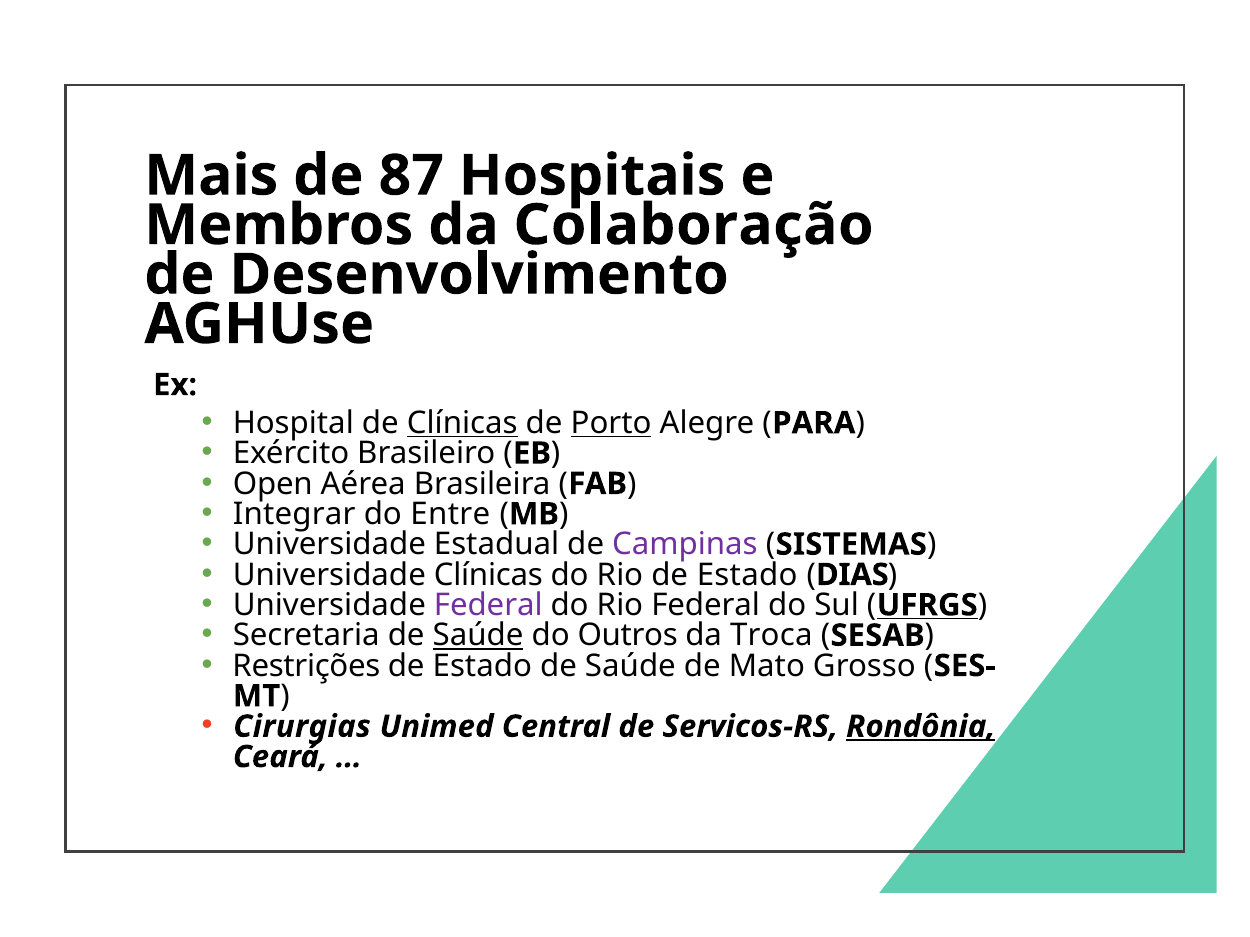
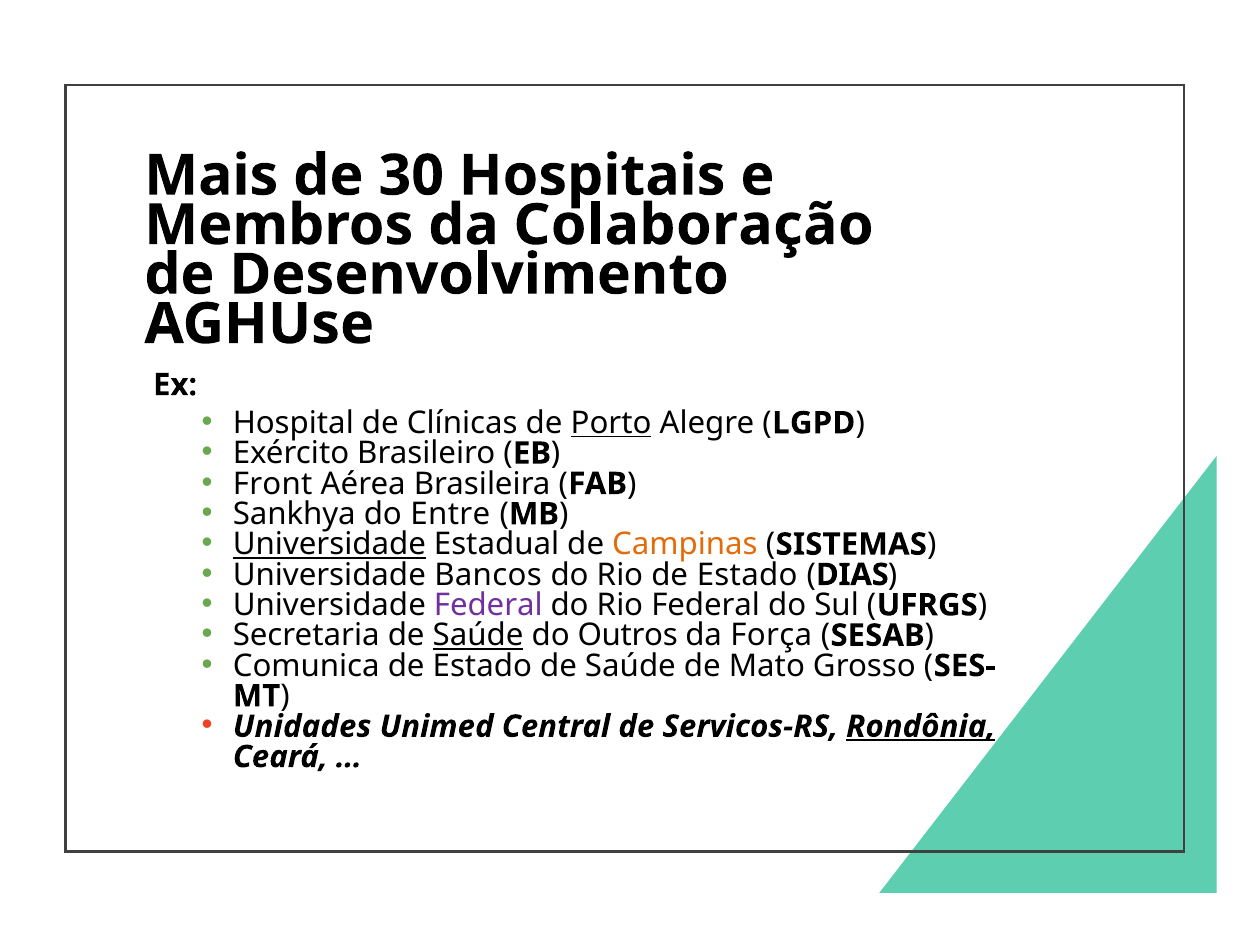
87: 87 -> 30
Clínicas at (462, 423) underline: present -> none
PARA: PARA -> LGPD
Open: Open -> Front
Integrar: Integrar -> Sankhya
Universidade at (329, 545) underline: none -> present
Campinas colour: purple -> orange
Universidade Clínicas: Clínicas -> Bancos
UFRGS underline: present -> none
Troca: Troca -> Força
Restrições: Restrições -> Comunica
Cirurgias: Cirurgias -> Unidades
